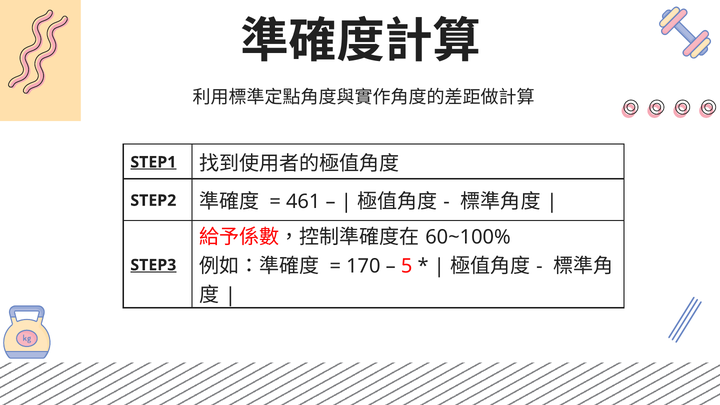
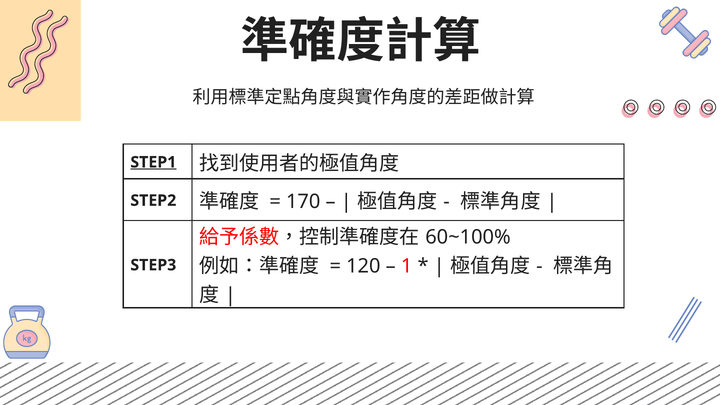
461: 461 -> 170
170: 170 -> 120
5: 5 -> 1
STEP3 underline: present -> none
